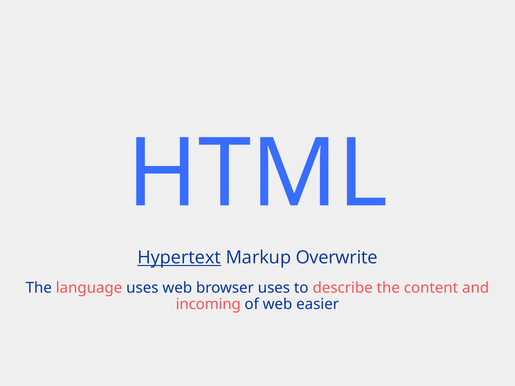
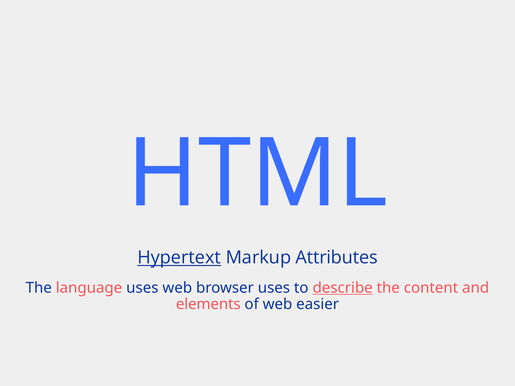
Overwrite: Overwrite -> Attributes
describe underline: none -> present
incoming: incoming -> elements
